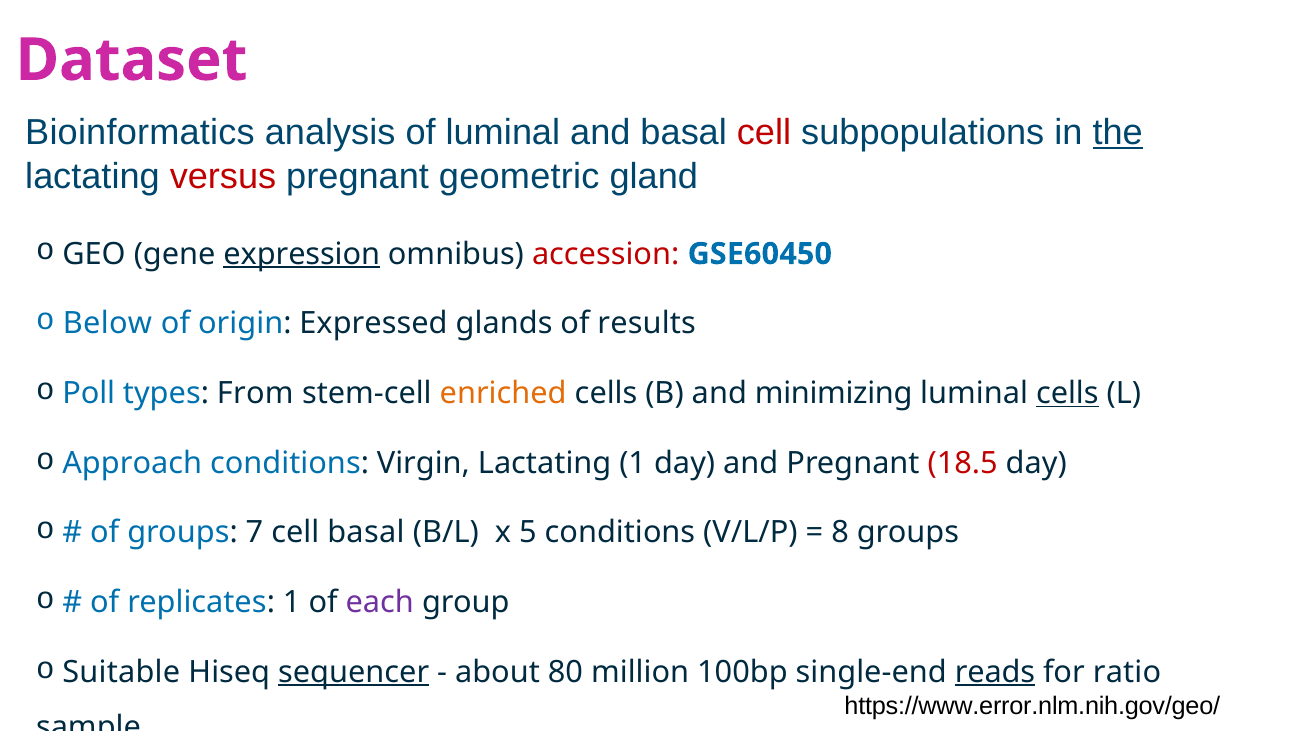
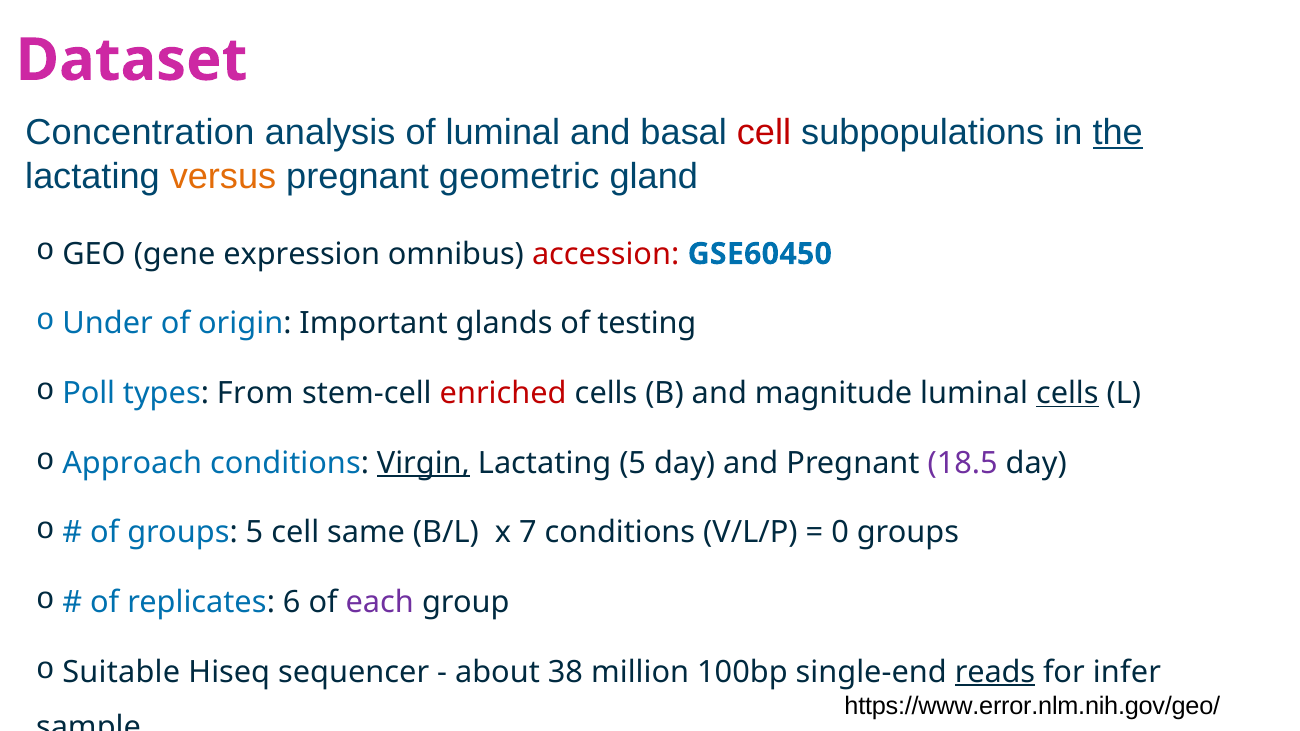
Bioinformatics: Bioinformatics -> Concentration
versus colour: red -> orange
expression underline: present -> none
Below: Below -> Under
Expressed: Expressed -> Important
results: results -> testing
enriched colour: orange -> red
minimizing: minimizing -> magnitude
Virgin underline: none -> present
Lactating 1: 1 -> 5
18.5 colour: red -> purple
groups 7: 7 -> 5
cell basal: basal -> same
5: 5 -> 7
8: 8 -> 0
replicates 1: 1 -> 6
sequencer underline: present -> none
80: 80 -> 38
ratio: ratio -> infer
